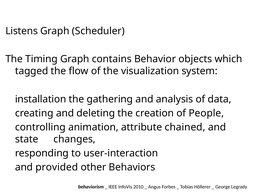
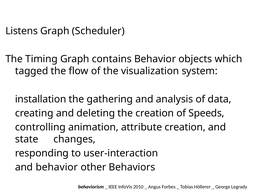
People: People -> Speeds
attribute chained: chained -> creation
and provided: provided -> behavior
